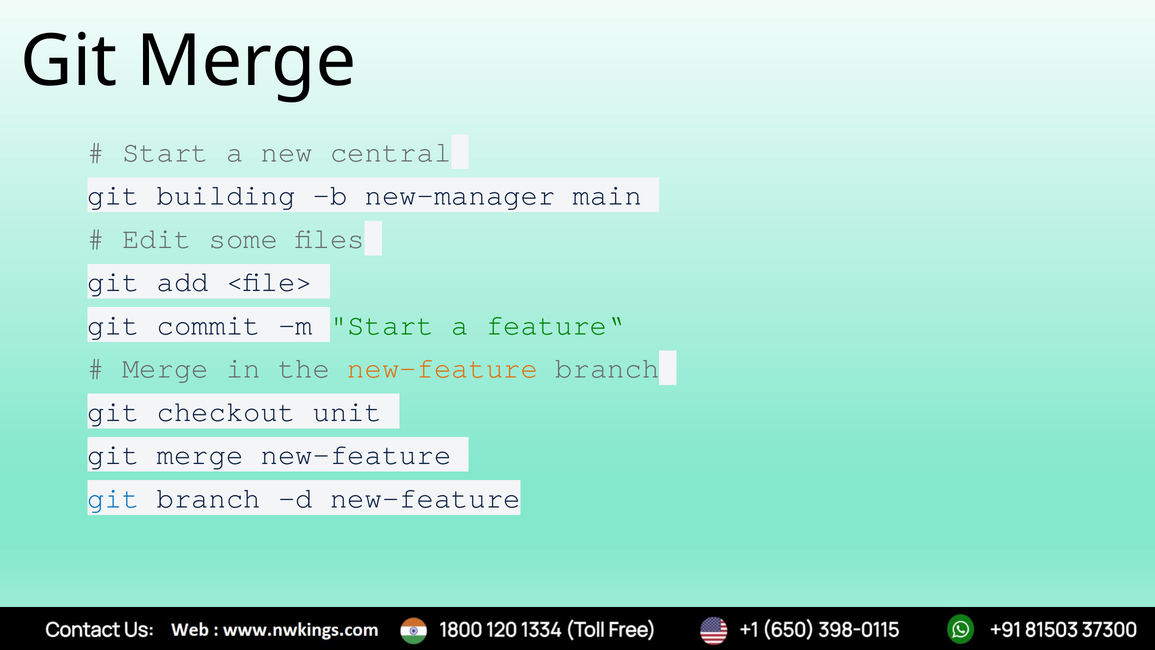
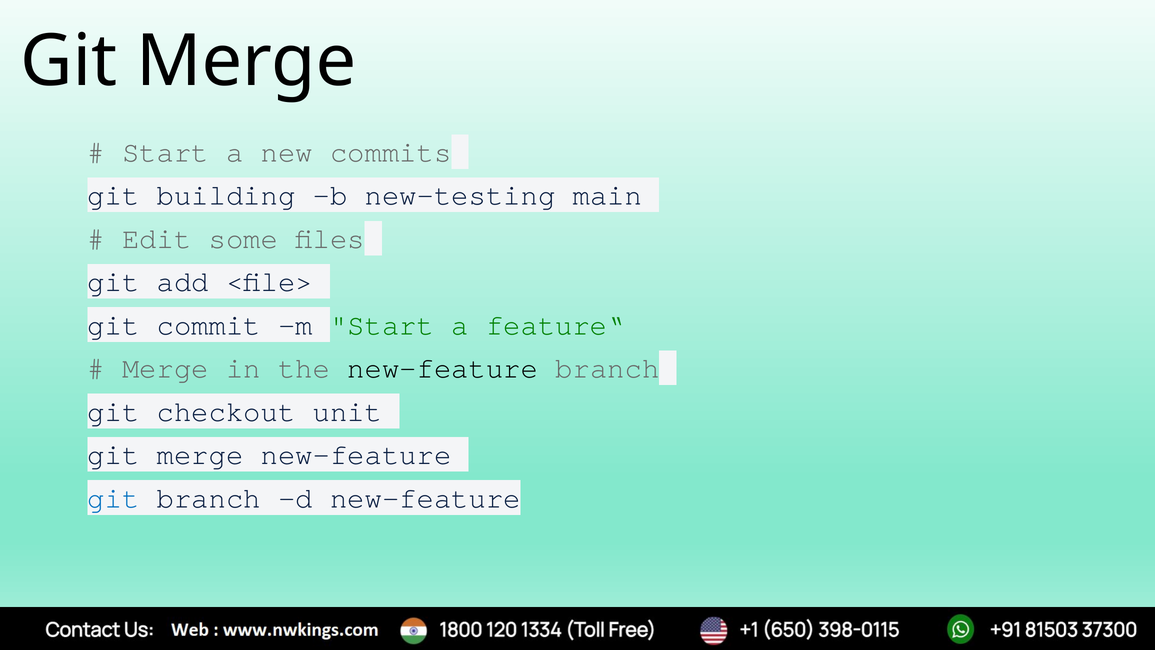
central: central -> commits
new-manager: new-manager -> new-testing
new-feature at (443, 368) colour: orange -> black
